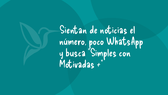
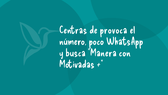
Sientan: Sientan -> Centras
noticias: noticias -> provoca
Simples: Simples -> Manera
